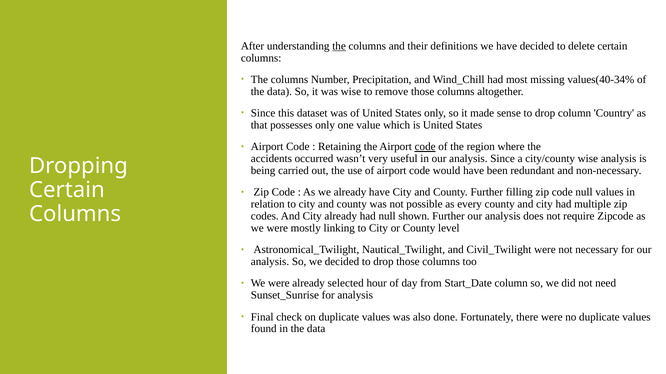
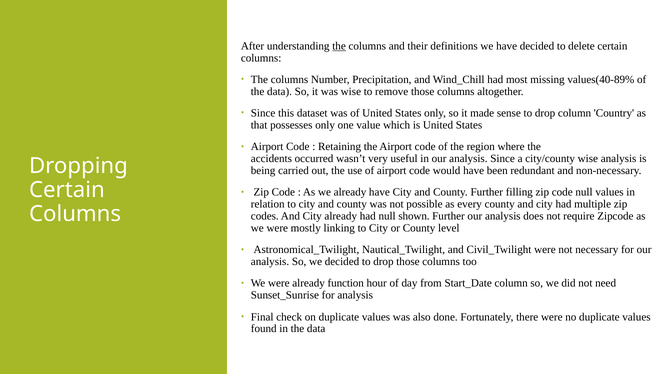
values(40-34%: values(40-34% -> values(40-89%
code at (425, 147) underline: present -> none
selected: selected -> function
